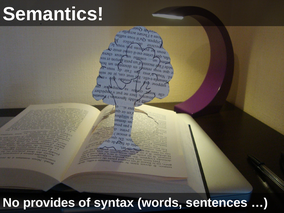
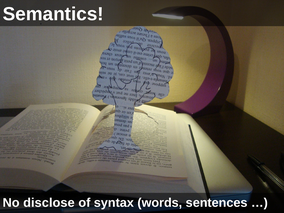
provides: provides -> disclose
